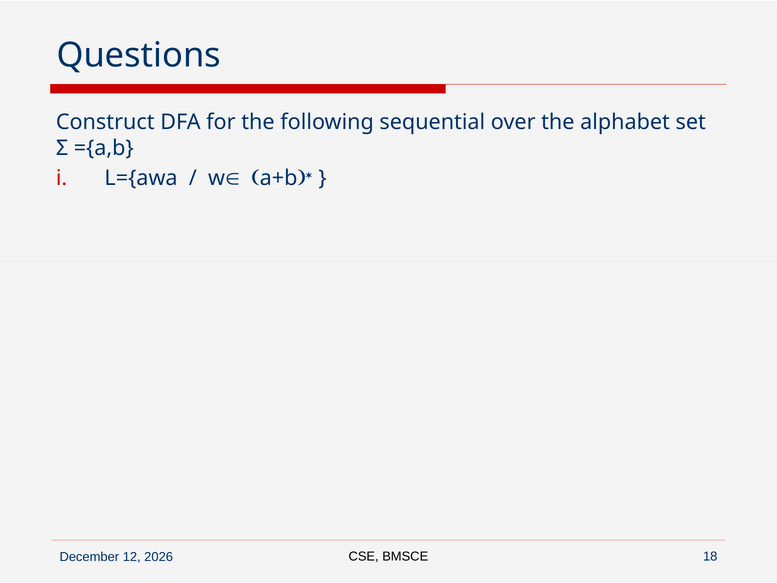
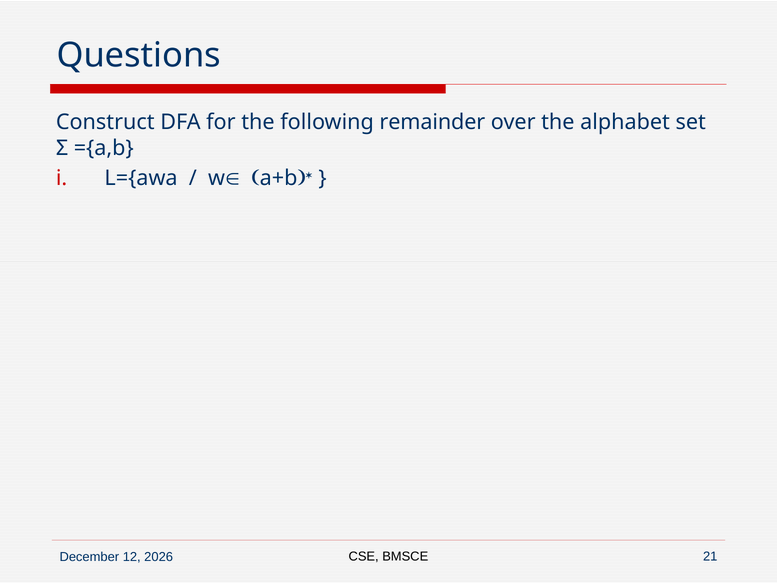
sequential: sequential -> remainder
18: 18 -> 21
